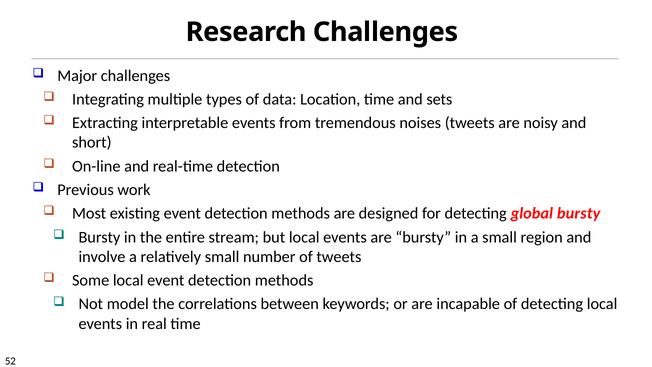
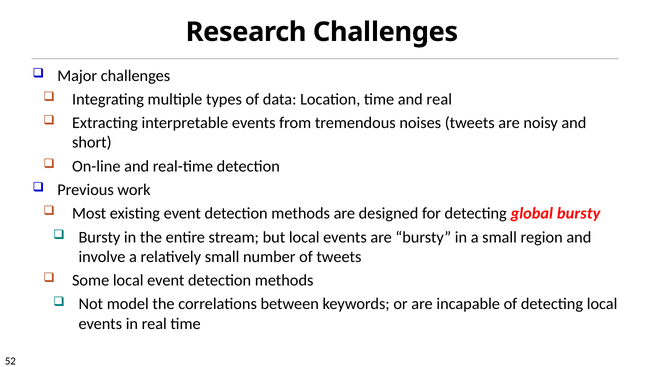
and sets: sets -> real
